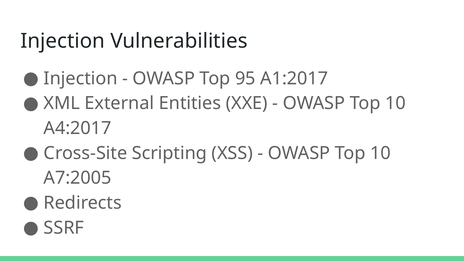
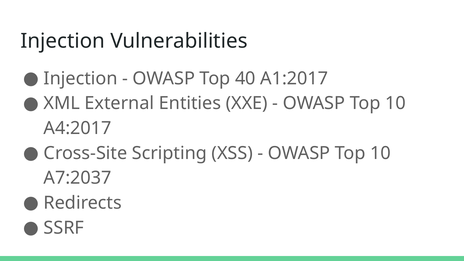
95: 95 -> 40
A7:2005: A7:2005 -> A7:2037
